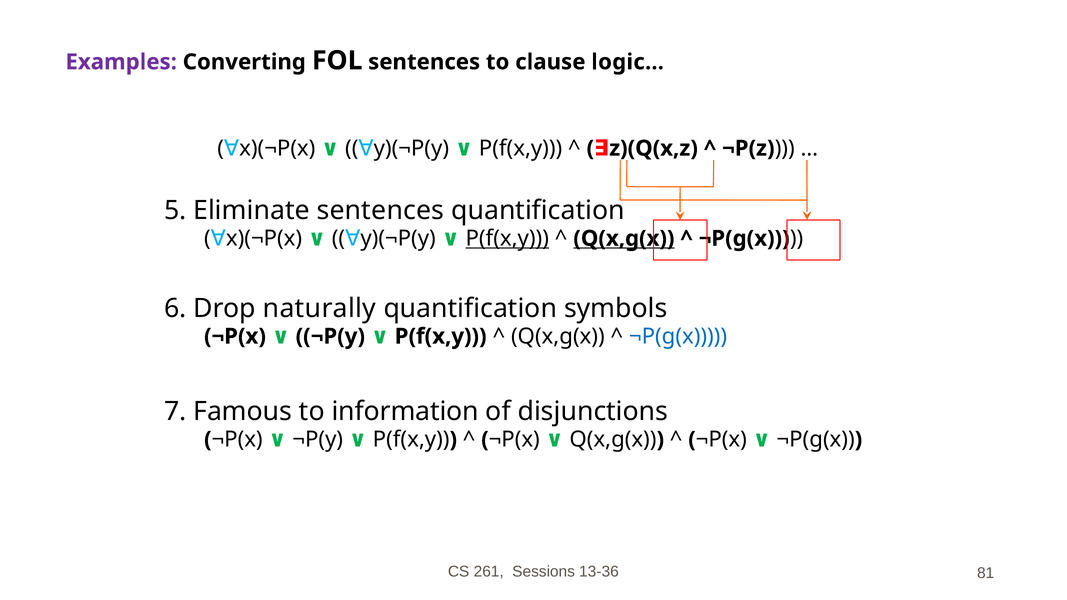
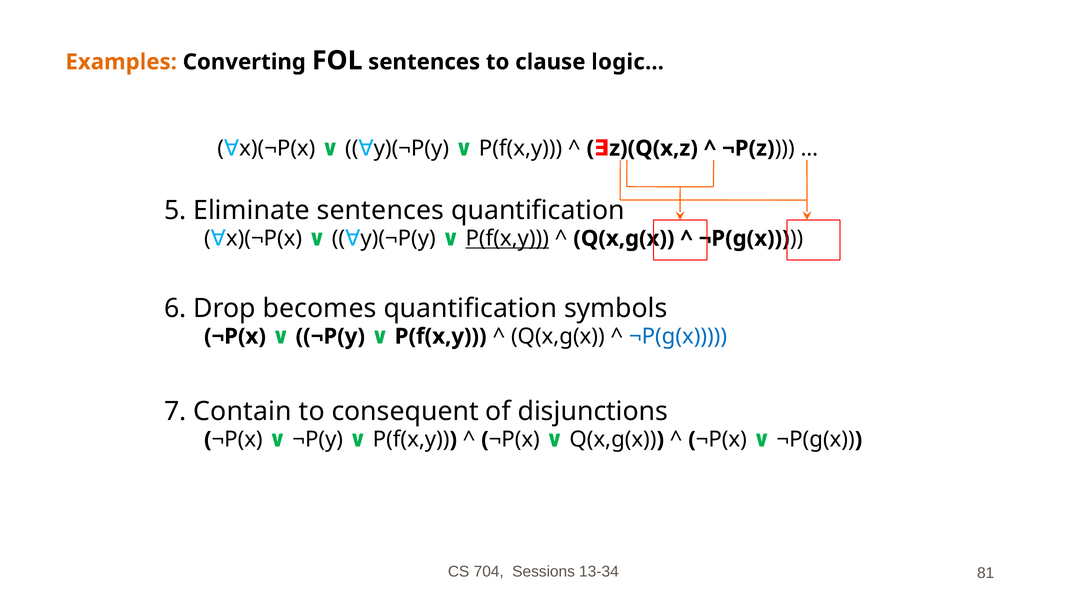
Examples colour: purple -> orange
Q(x,g(x at (624, 239) underline: present -> none
naturally: naturally -> becomes
Famous: Famous -> Contain
information: information -> consequent
261: 261 -> 704
13-36: 13-36 -> 13-34
